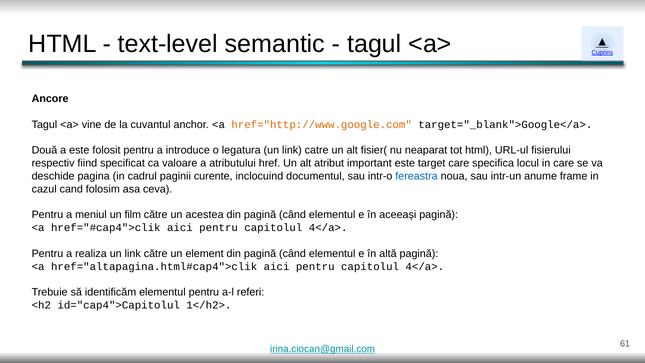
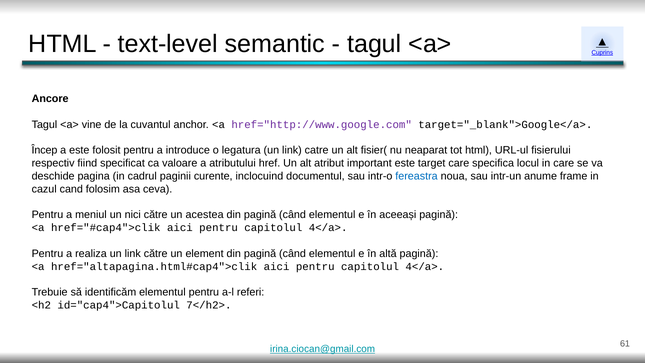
href="http://www.google.com colour: orange -> purple
Două: Două -> Încep
film: film -> nici
1</h2>: 1</h2> -> 7</h2>
